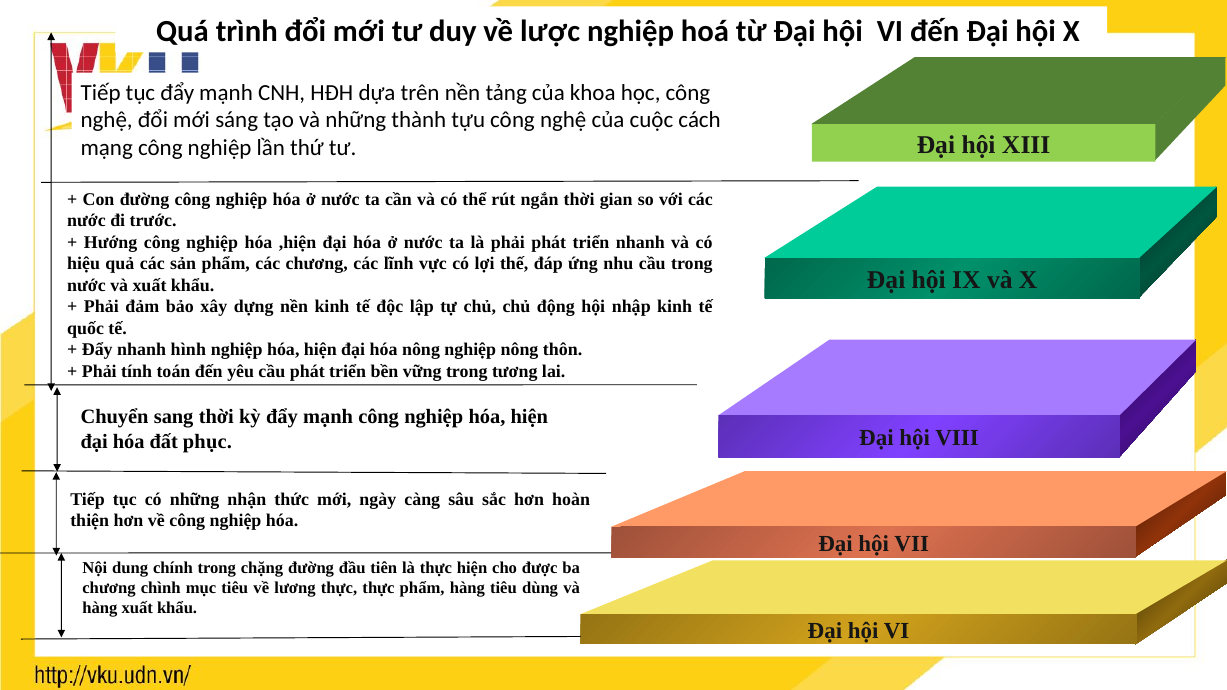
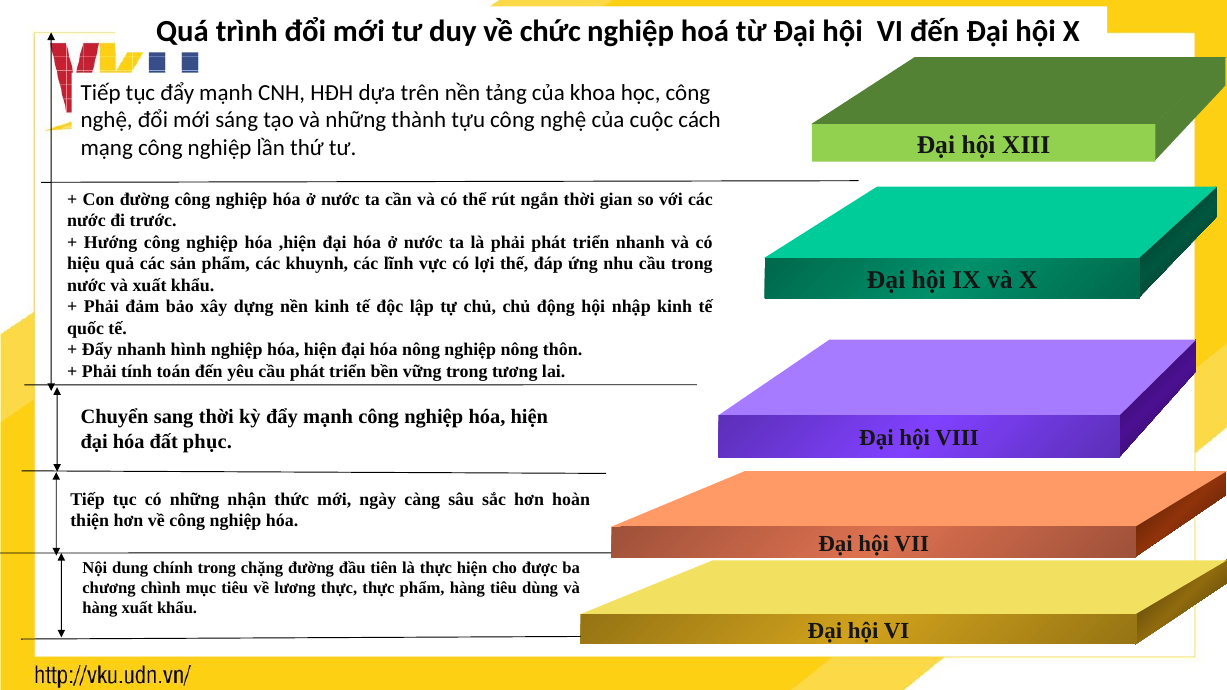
lược: lược -> chức
các chương: chương -> khuynh
